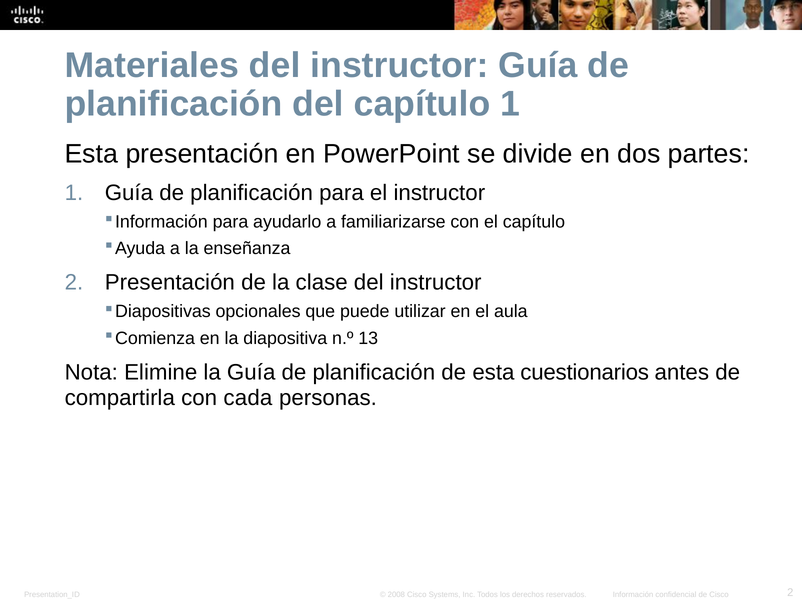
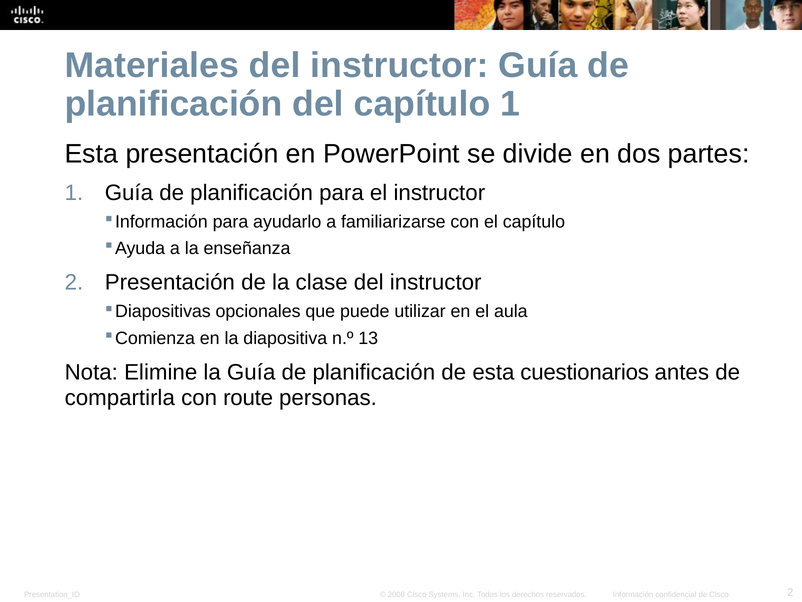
cada: cada -> route
